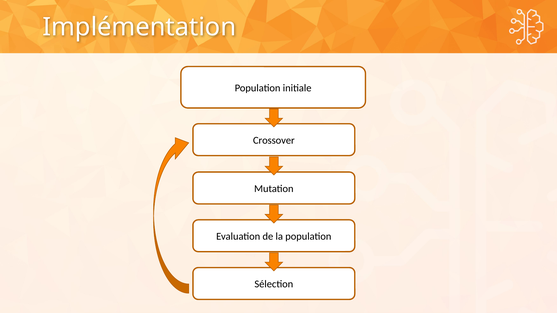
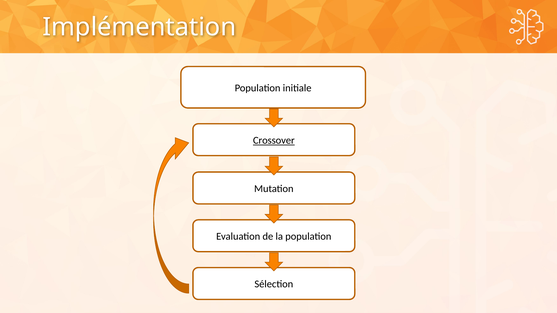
Crossover underline: none -> present
